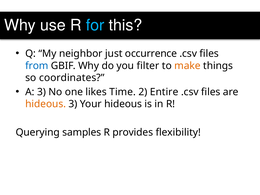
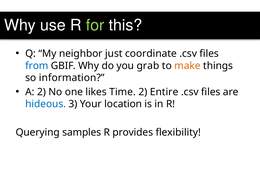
for colour: light blue -> light green
occurrence: occurrence -> coordinate
filter: filter -> grab
coordinates: coordinates -> information
A 3: 3 -> 2
hideous at (46, 104) colour: orange -> blue
Your hideous: hideous -> location
